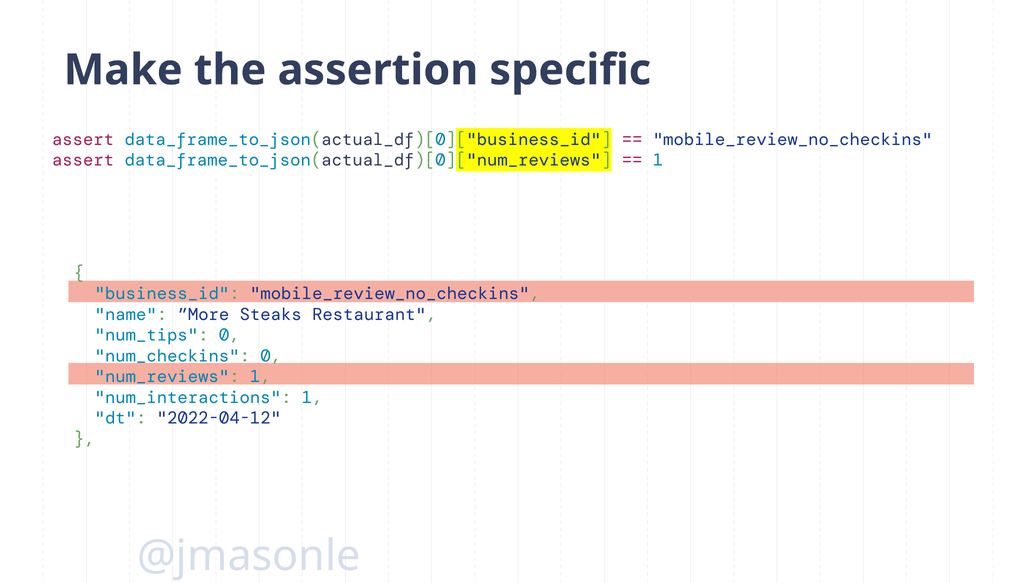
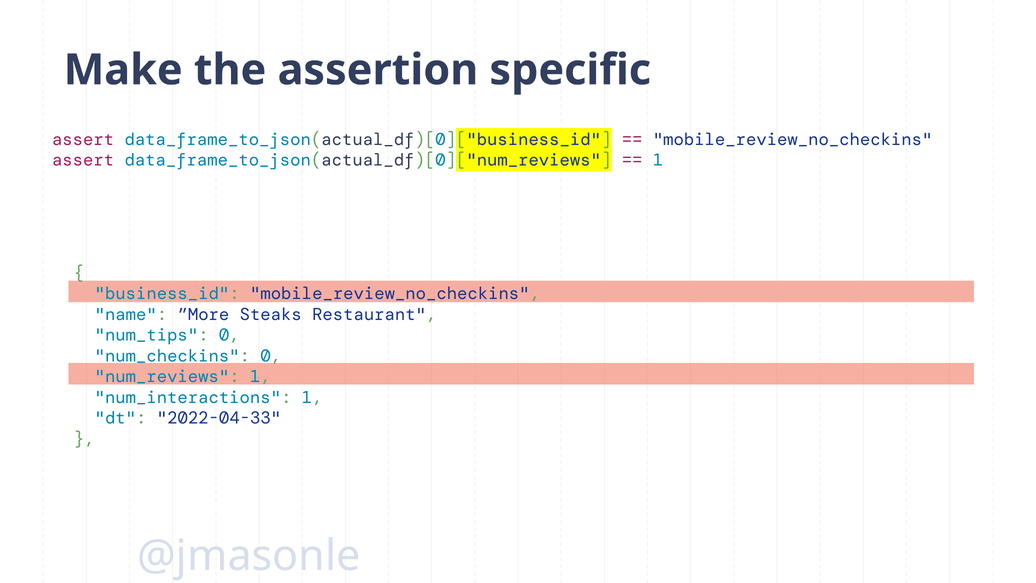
2022-04-12: 2022-04-12 -> 2022-04-33
